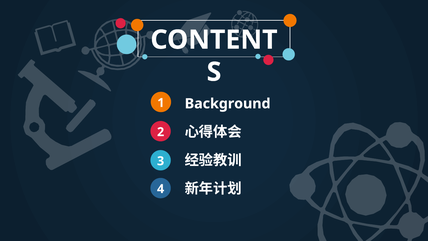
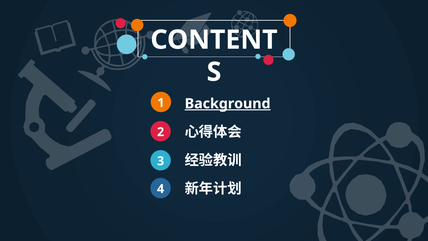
Background underline: none -> present
